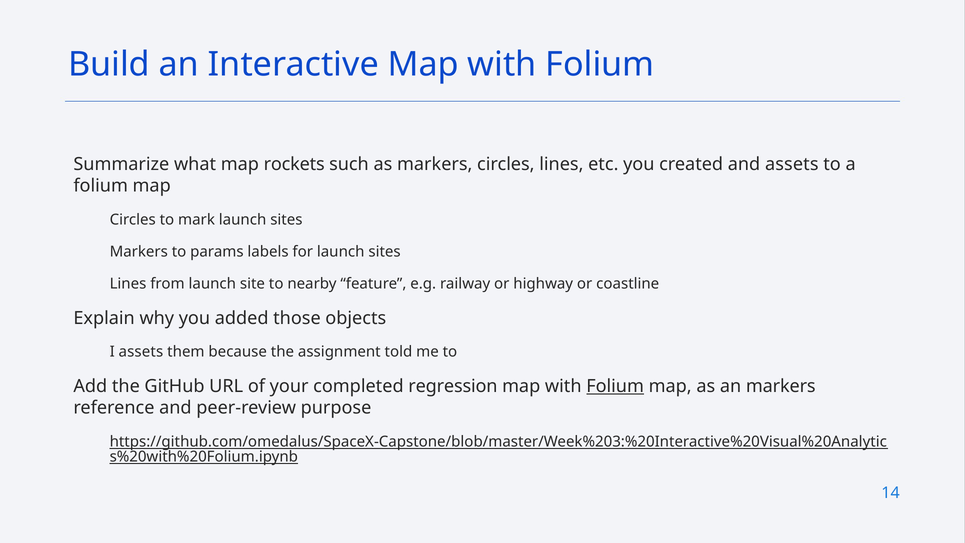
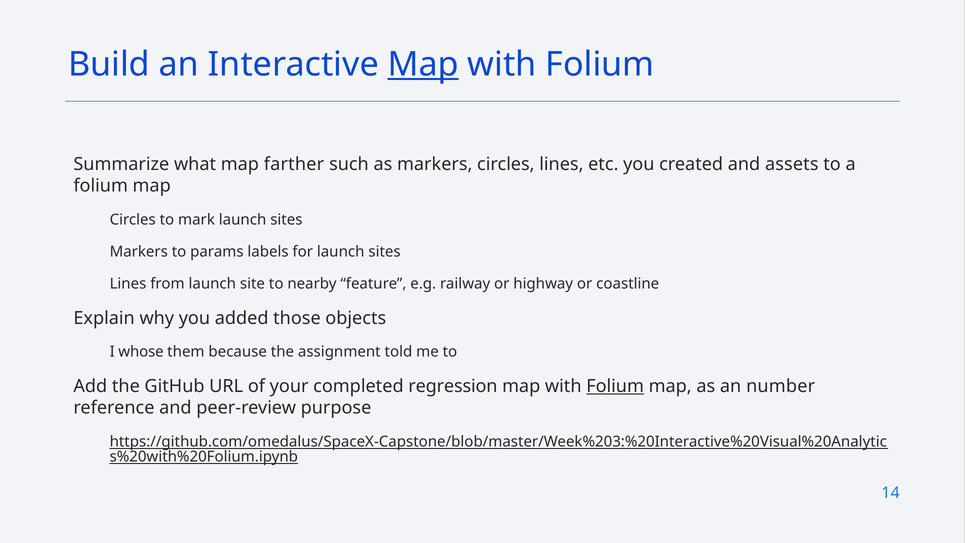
Map at (423, 64) underline: none -> present
rockets: rockets -> farther
I assets: assets -> whose
an markers: markers -> number
